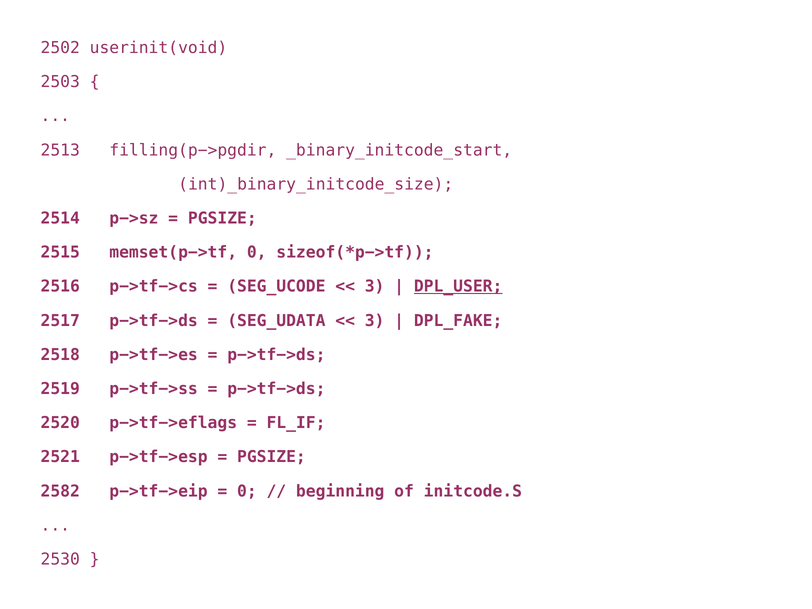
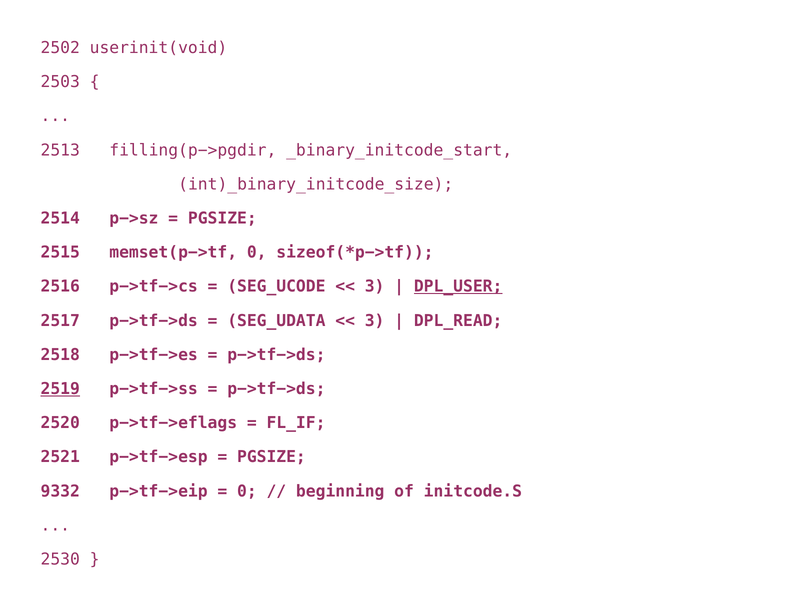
DPL_FAKE: DPL_FAKE -> DPL_READ
2519 underline: none -> present
2582: 2582 -> 9332
